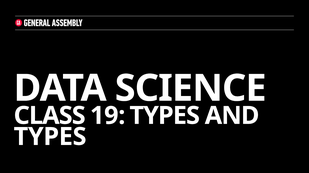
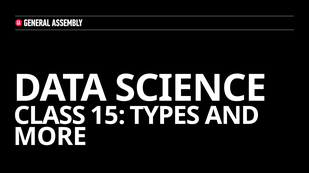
19: 19 -> 15
TYPES at (50, 137): TYPES -> MORE
